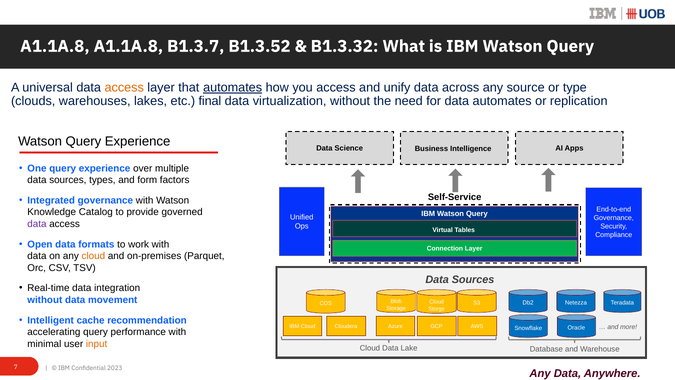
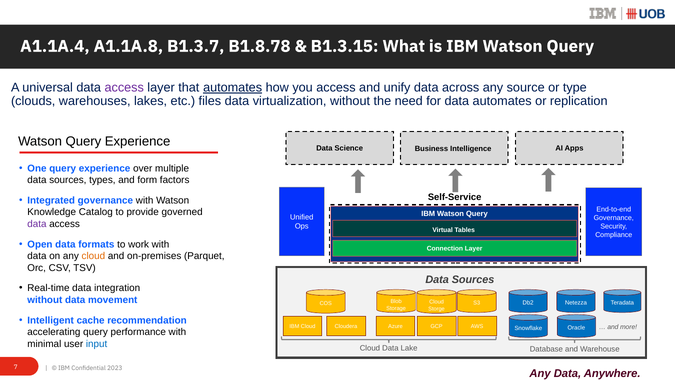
A1.1A.8 at (55, 46): A1.1A.8 -> A1.1A.4
B1.3.52: B1.3.52 -> B1.8.78
B1.3.32: B1.3.32 -> B1.3.15
access at (124, 87) colour: orange -> purple
final: final -> files
input colour: orange -> blue
